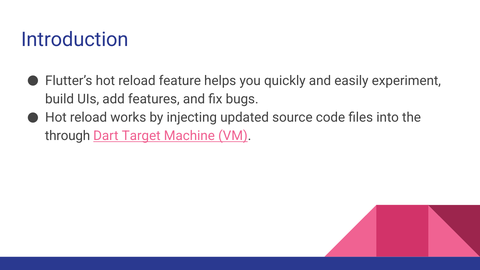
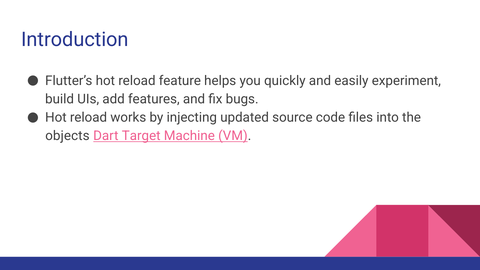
through: through -> objects
